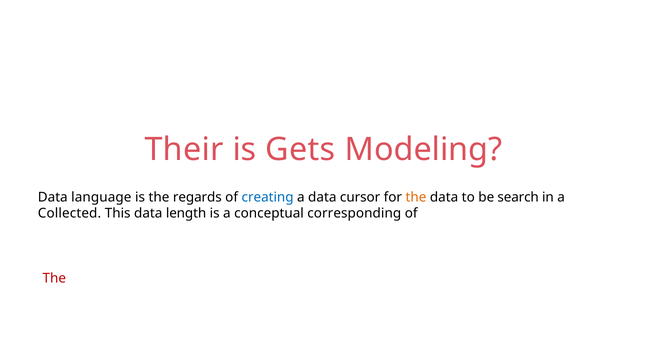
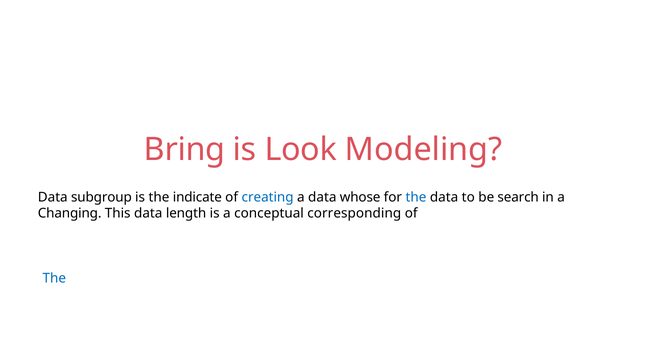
Their: Their -> Bring
Gets: Gets -> Look
language: language -> subgroup
regards: regards -> indicate
cursor: cursor -> whose
the at (416, 197) colour: orange -> blue
Collected: Collected -> Changing
The at (54, 278) colour: red -> blue
